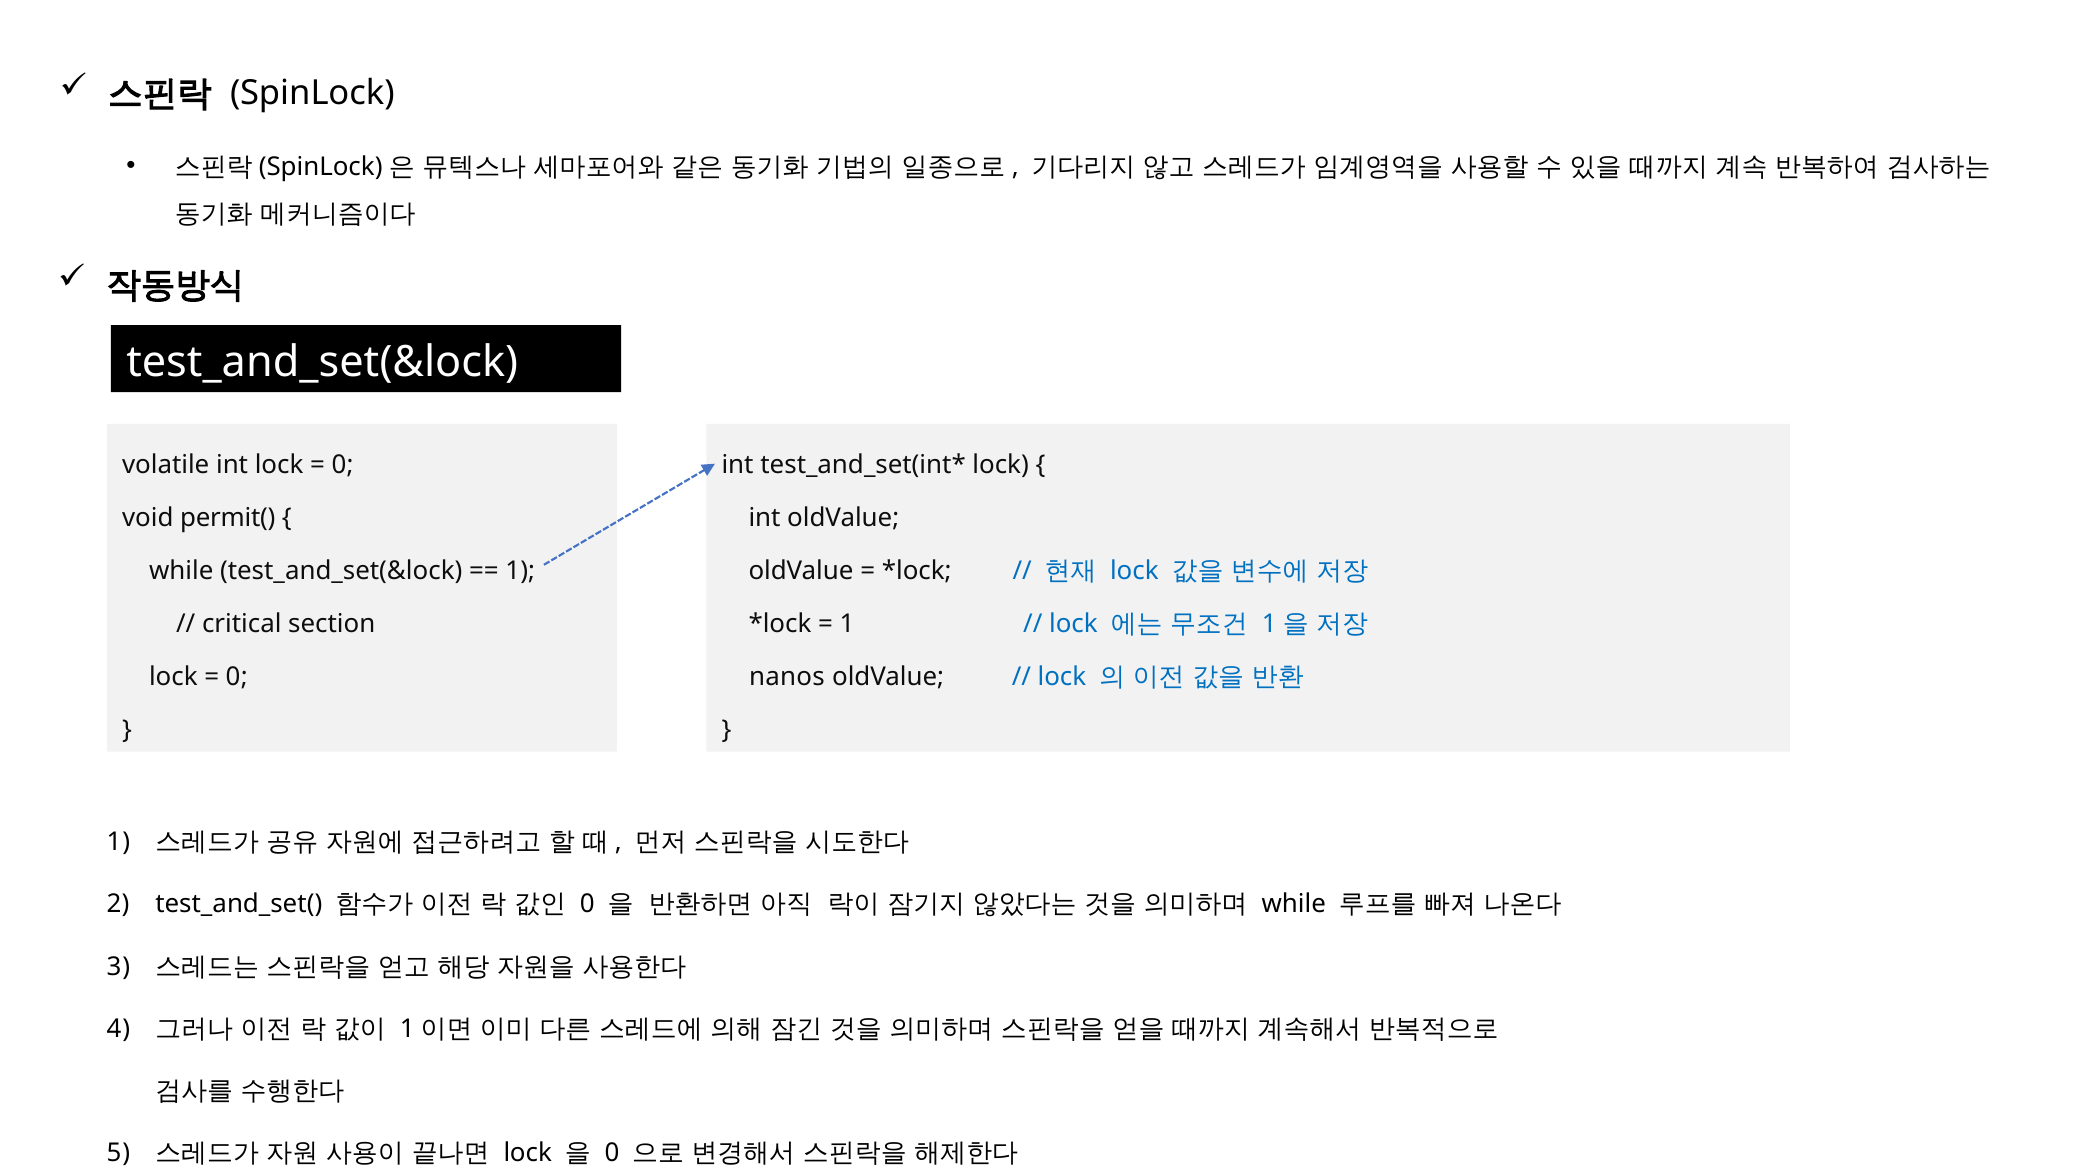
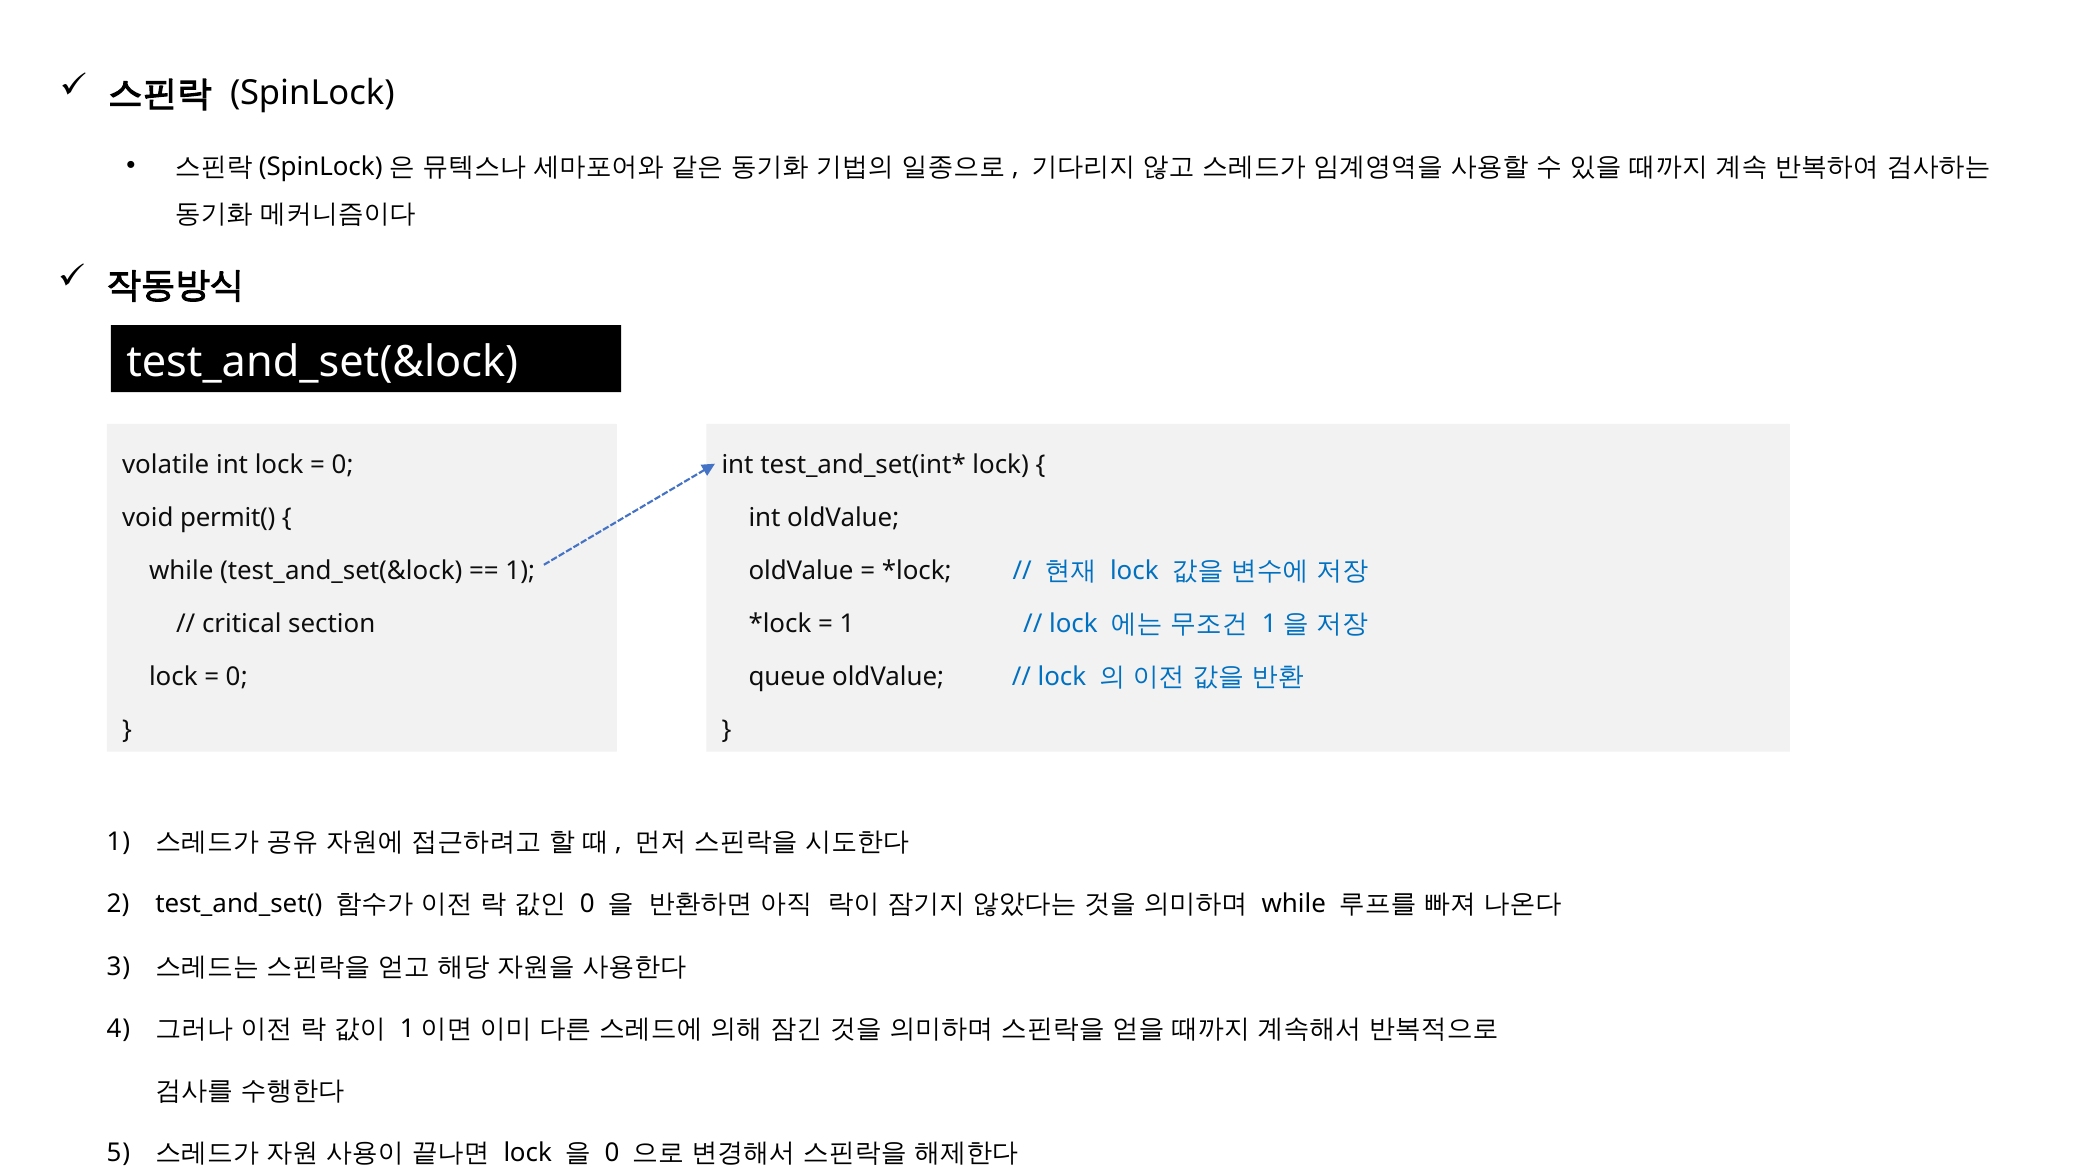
nanos: nanos -> queue
